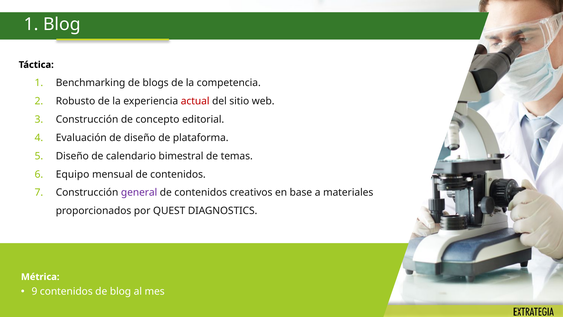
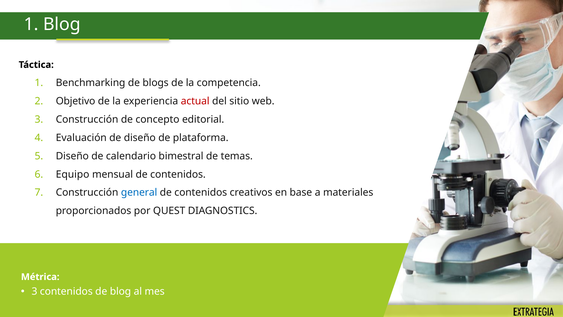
Robusto: Robusto -> Objetivo
general colour: purple -> blue
9 at (34, 291): 9 -> 3
